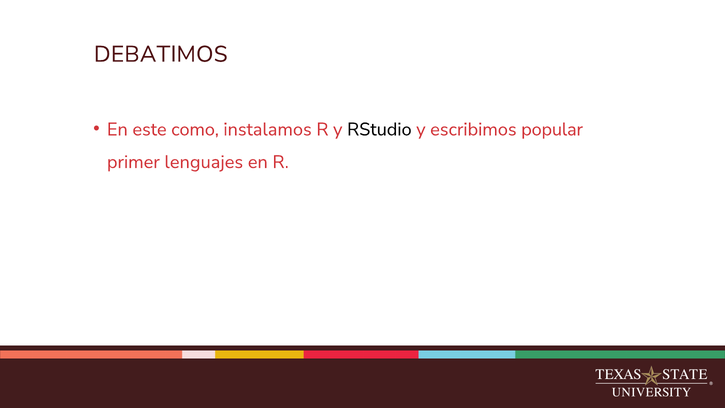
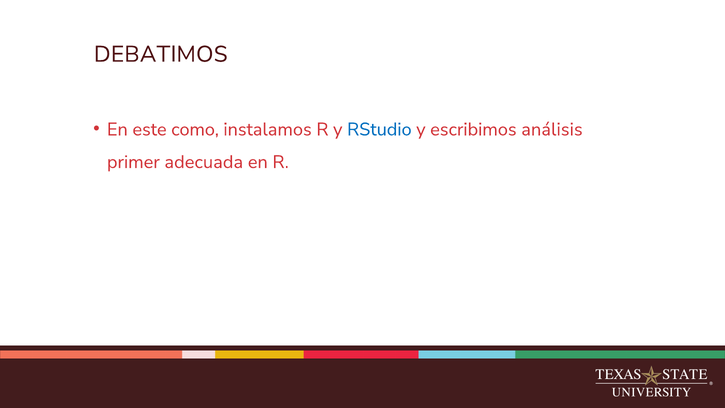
RStudio colour: black -> blue
popular: popular -> análisis
lenguajes: lenguajes -> adecuada
